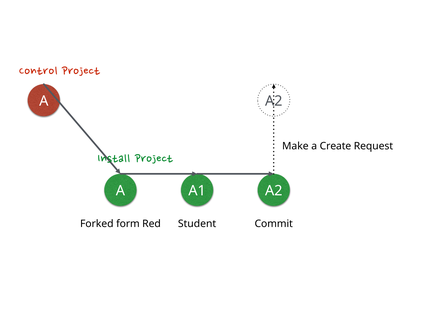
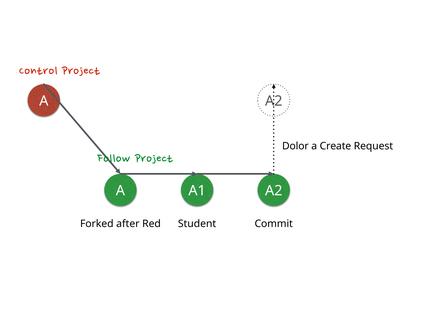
Make: Make -> Dolor
Install: Install -> Follow
form: form -> after
